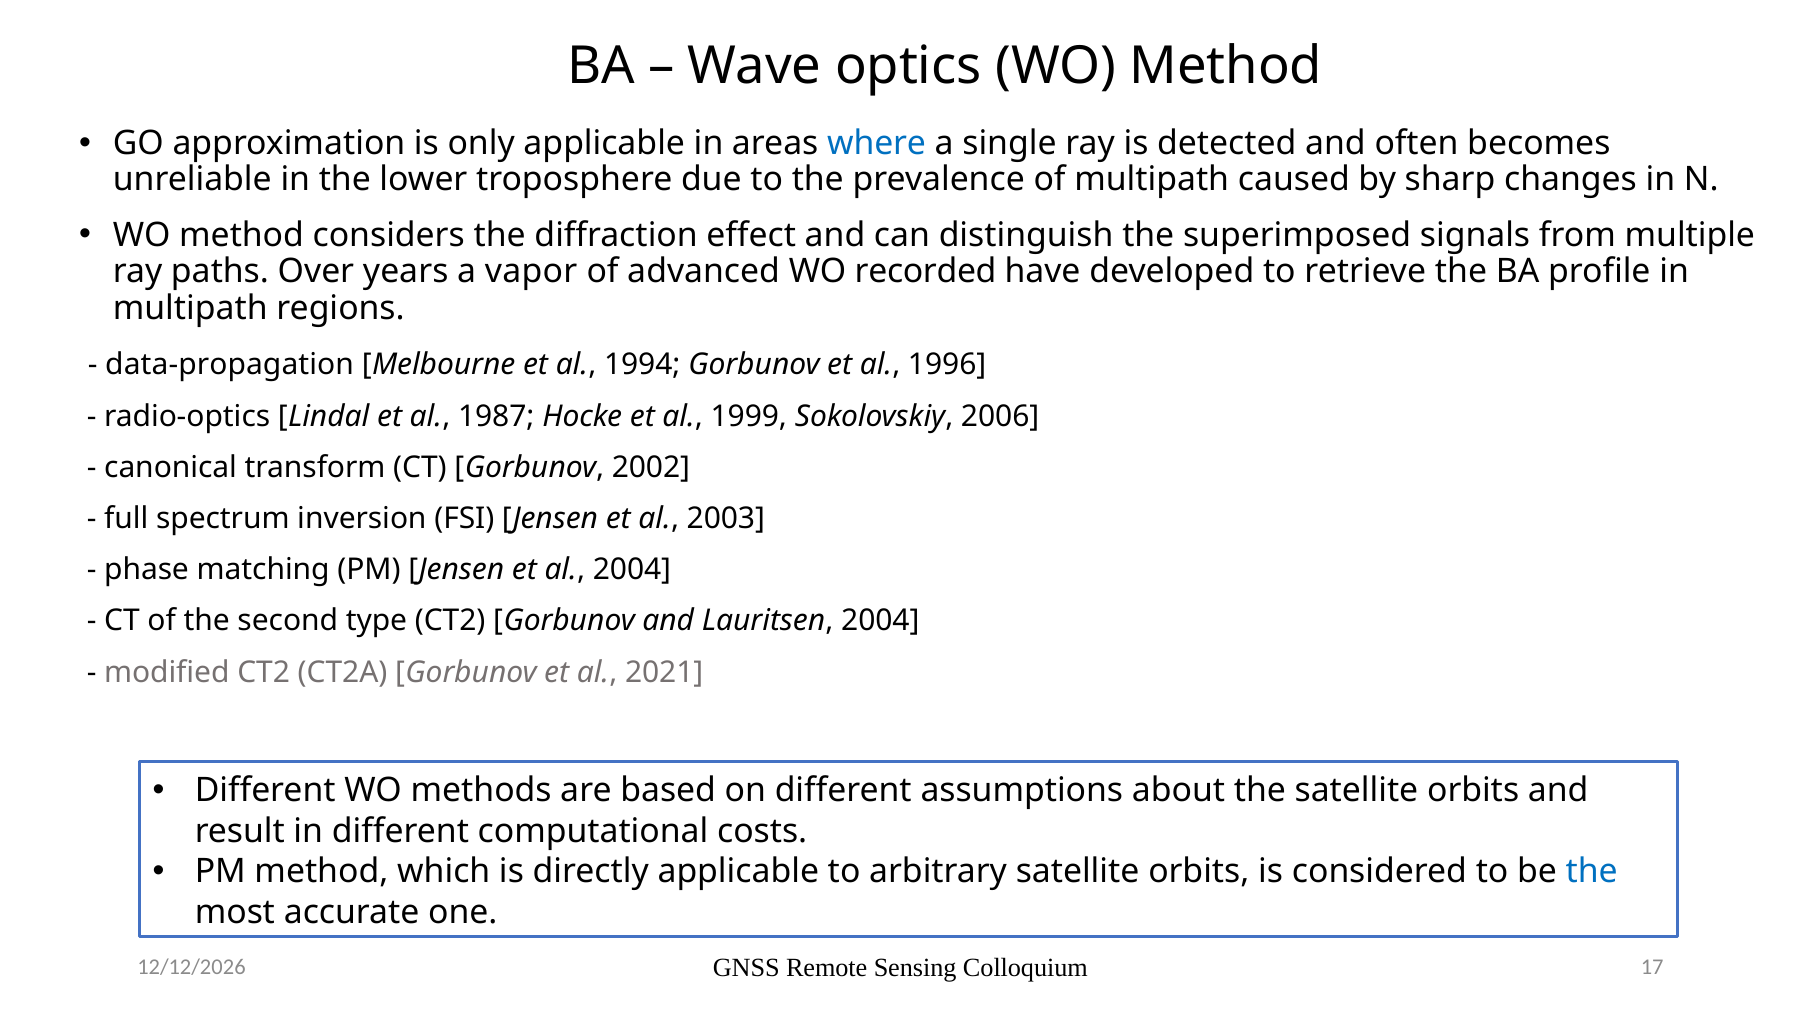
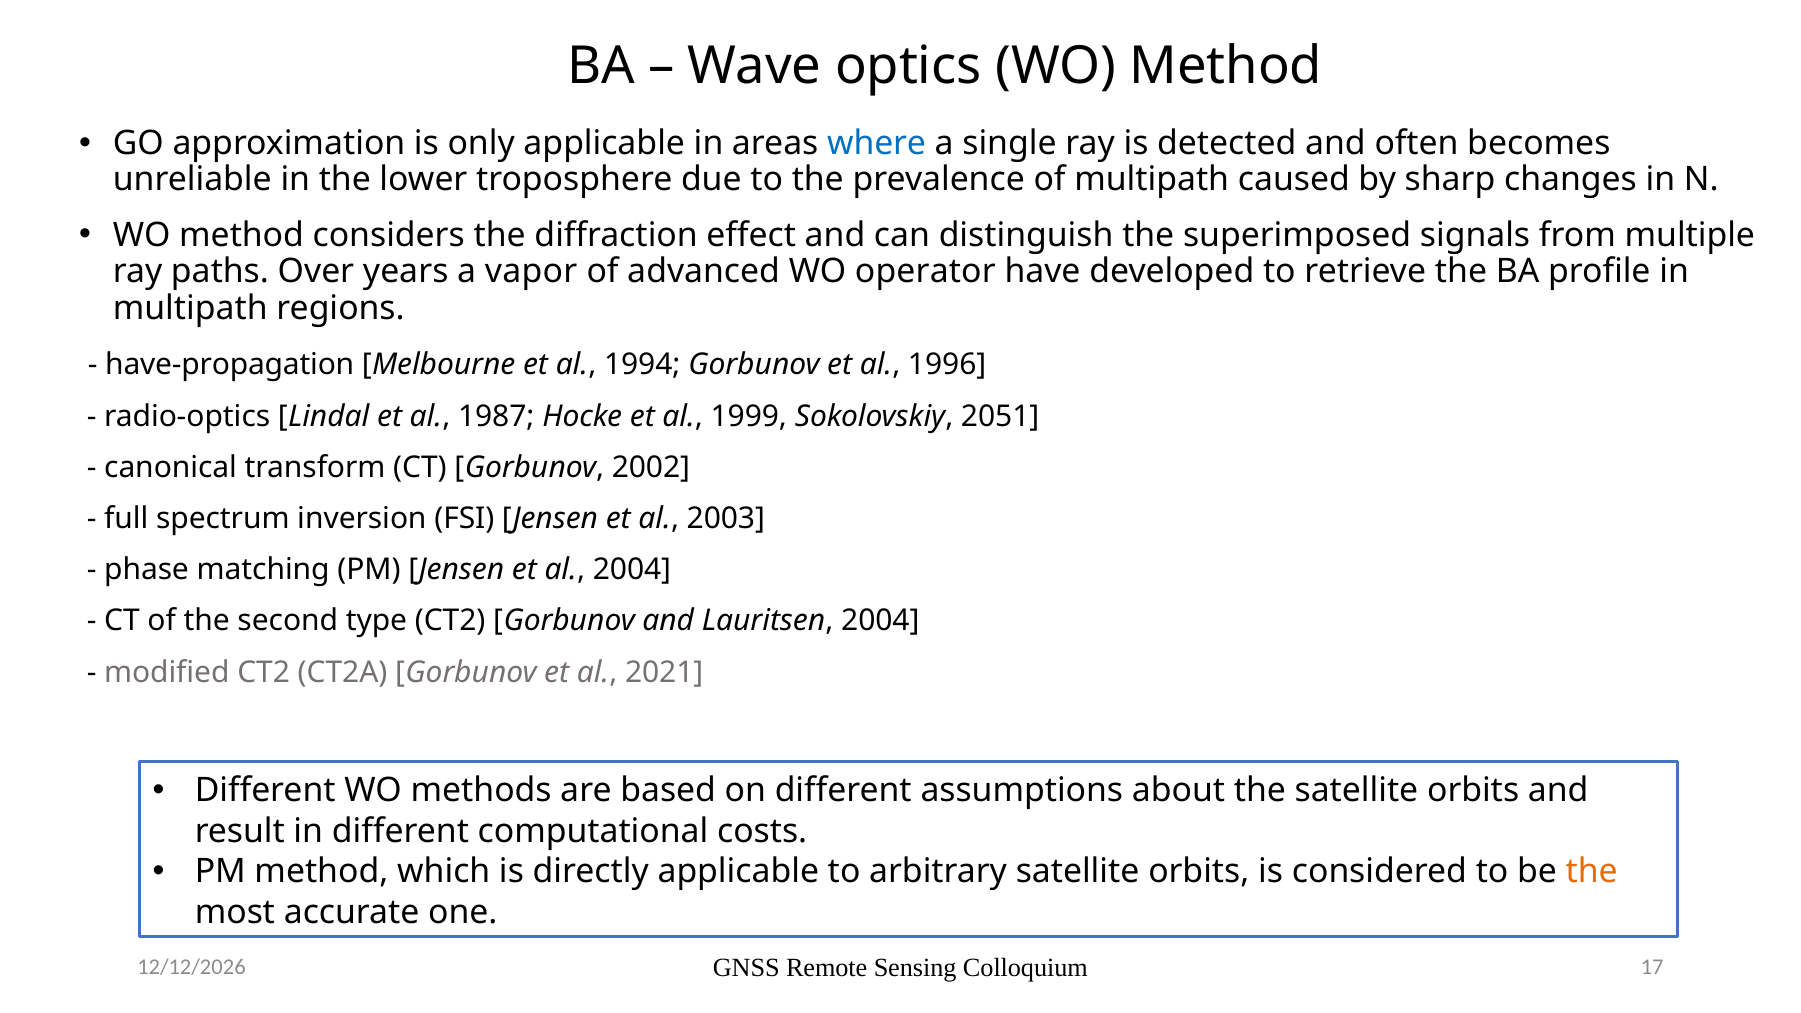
recorded: recorded -> operator
data-propagation: data-propagation -> have-propagation
2006: 2006 -> 2051
the at (1592, 872) colour: blue -> orange
